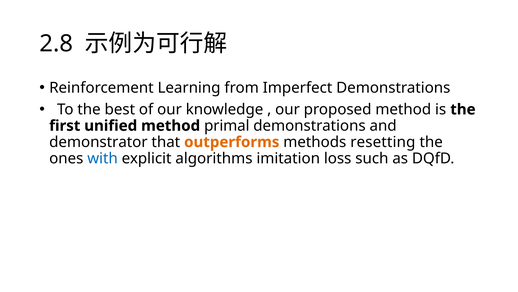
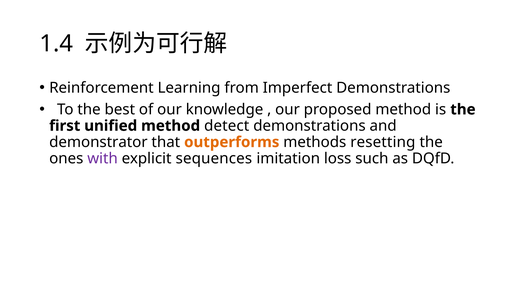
2.8: 2.8 -> 1.4
primal: primal -> detect
with colour: blue -> purple
algorithms: algorithms -> sequences
